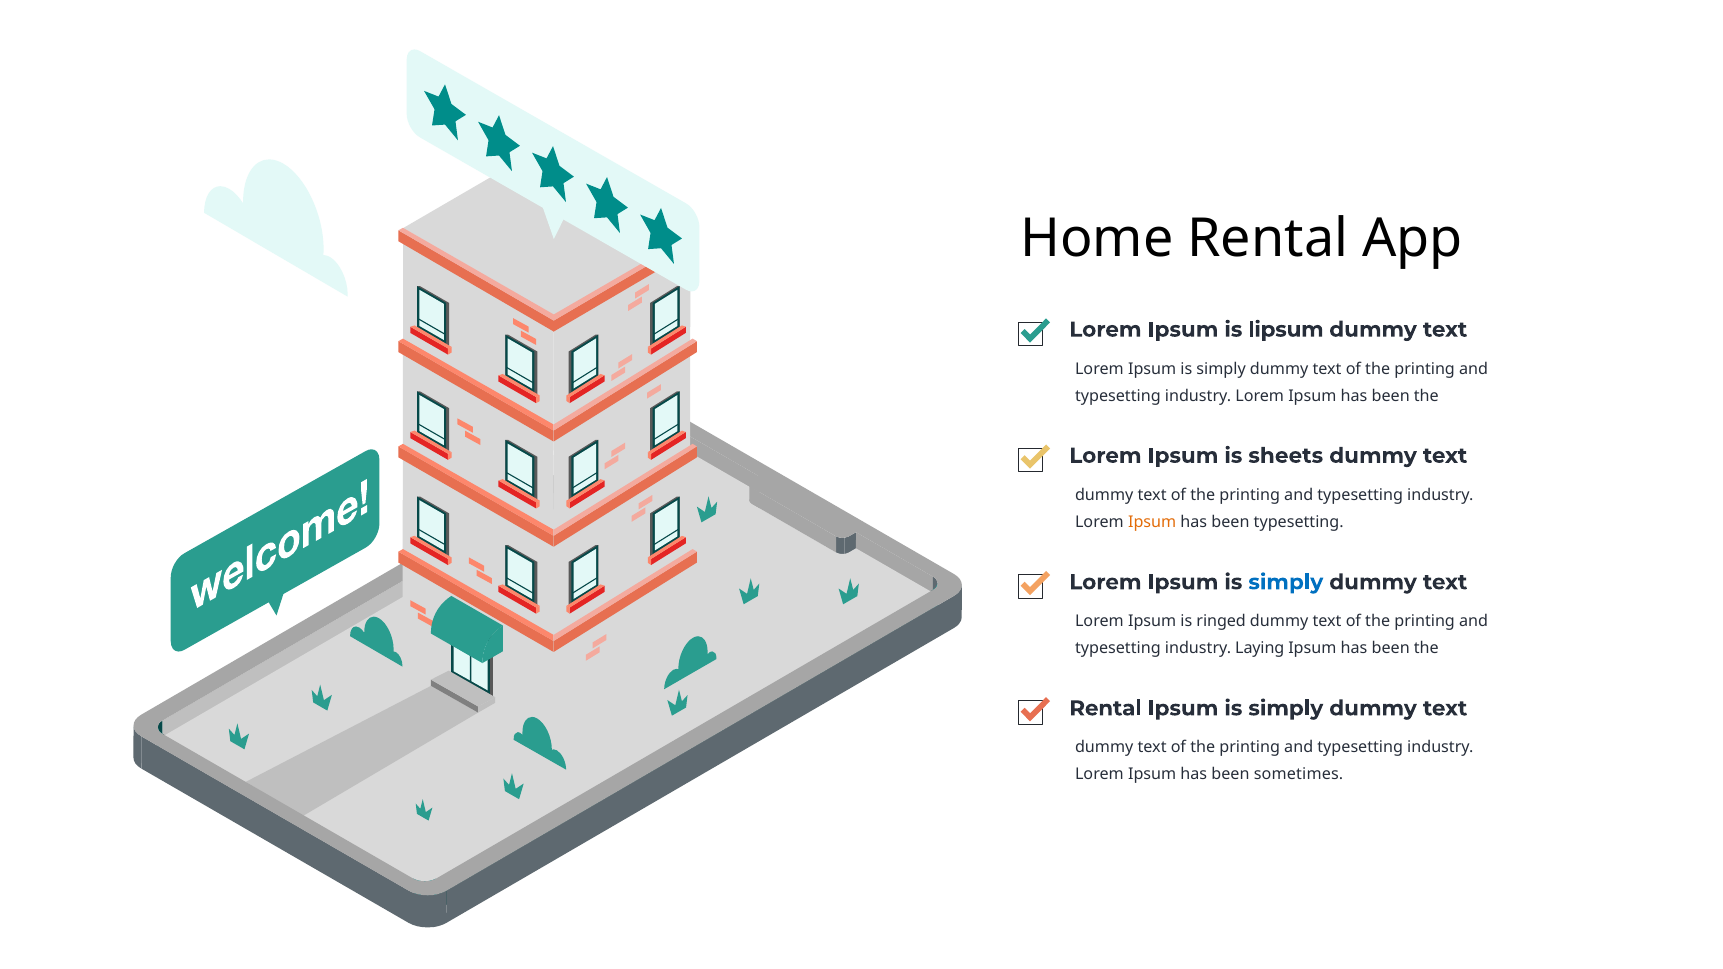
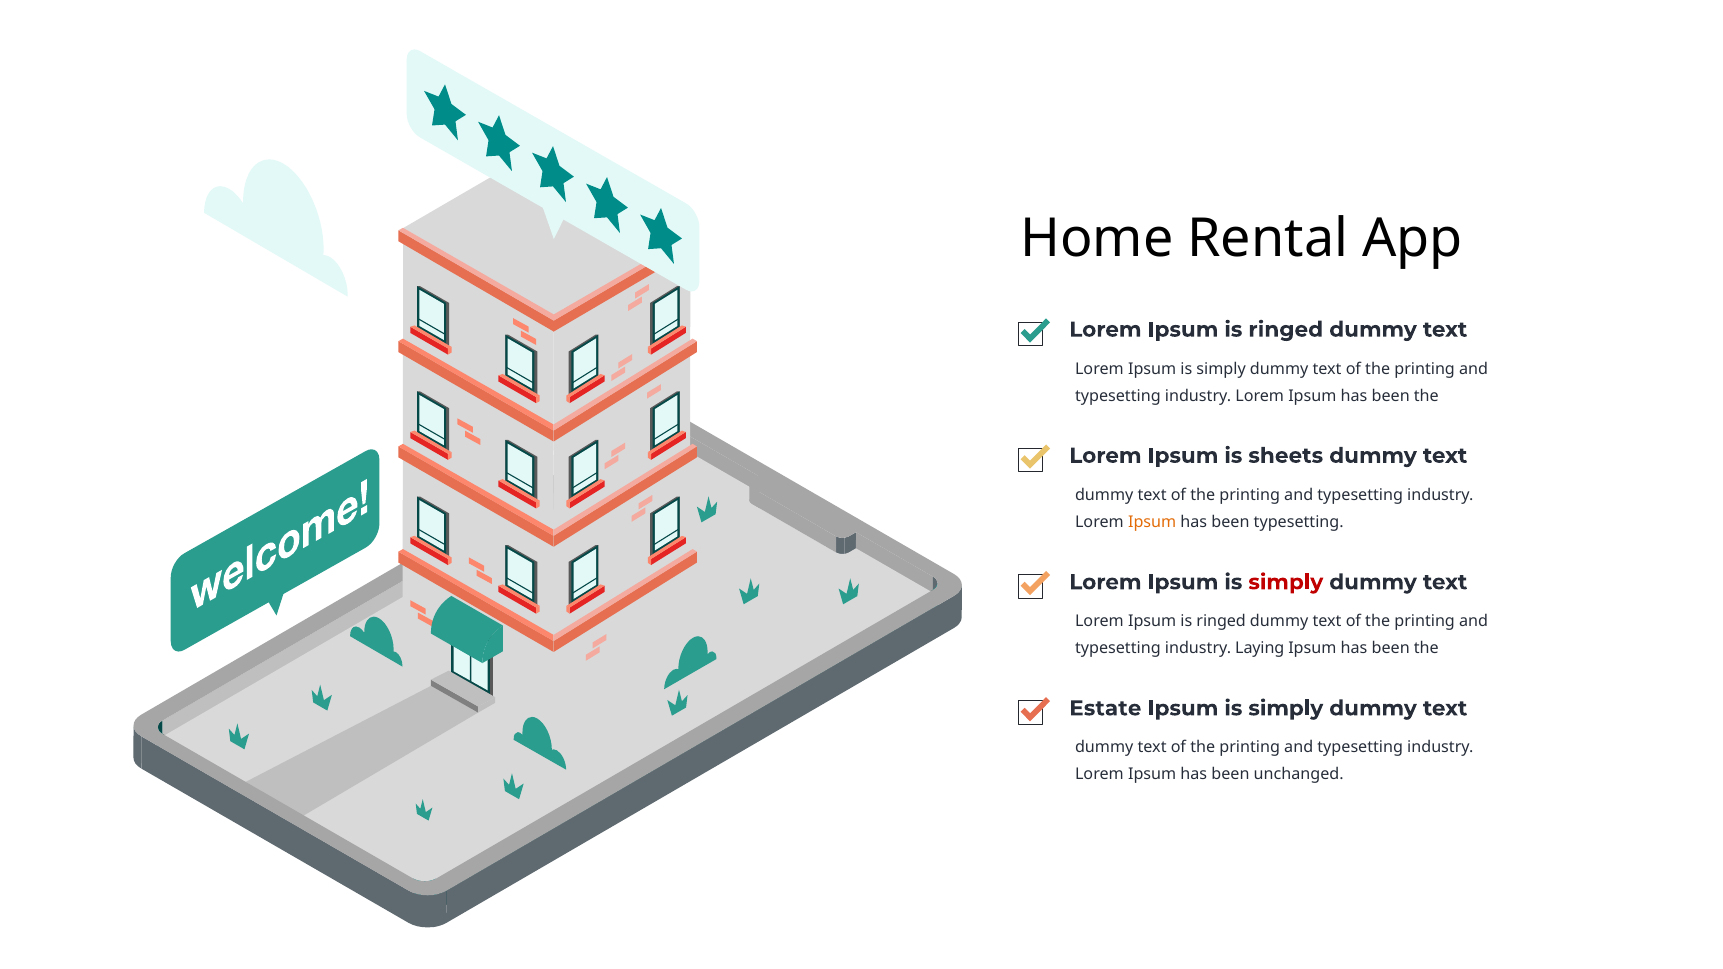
lipsum at (1286, 330): lipsum -> ringed
simply at (1286, 582) colour: blue -> red
Rental at (1105, 708): Rental -> Estate
sometimes: sometimes -> unchanged
